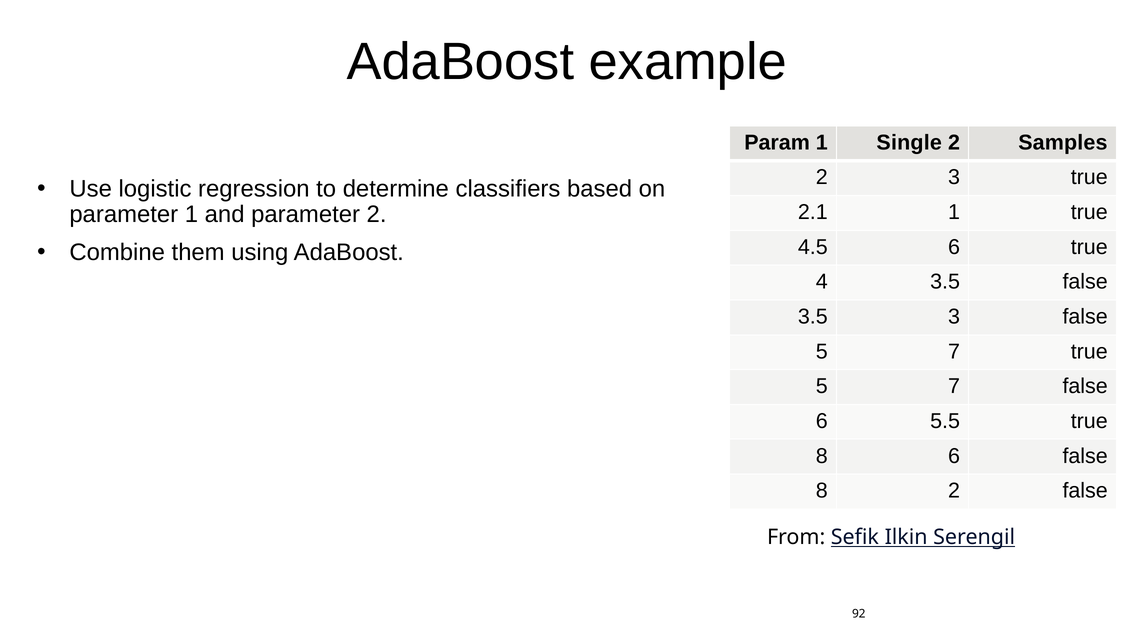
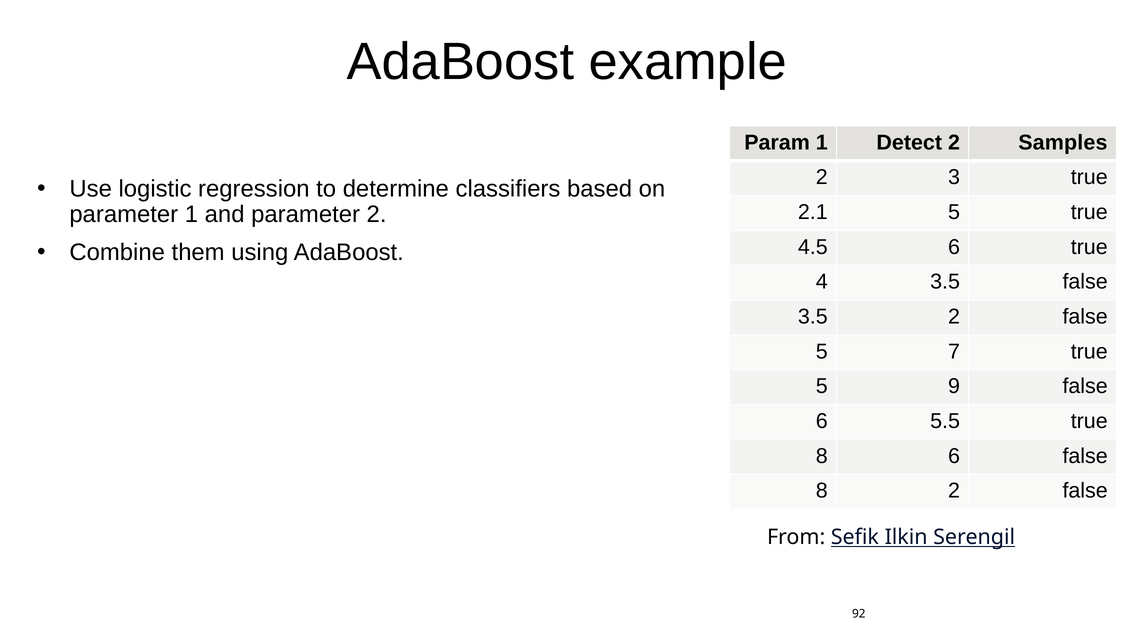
Single: Single -> Detect
2.1 1: 1 -> 5
3.5 3: 3 -> 2
7 at (954, 386): 7 -> 9
